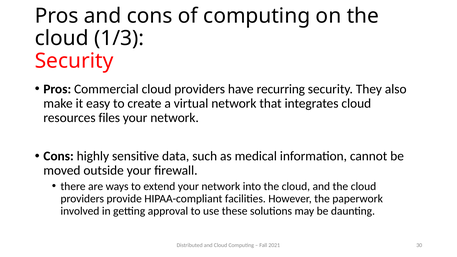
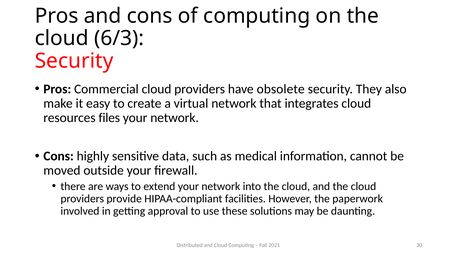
1/3: 1/3 -> 6/3
recurring: recurring -> obsolete
